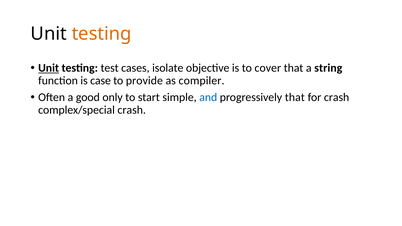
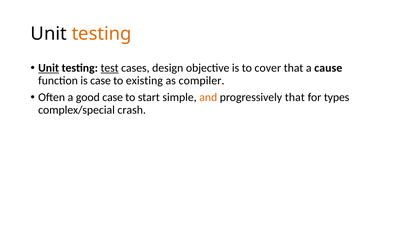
test underline: none -> present
isolate: isolate -> design
string: string -> cause
provide: provide -> existing
good only: only -> case
and colour: blue -> orange
for crash: crash -> types
